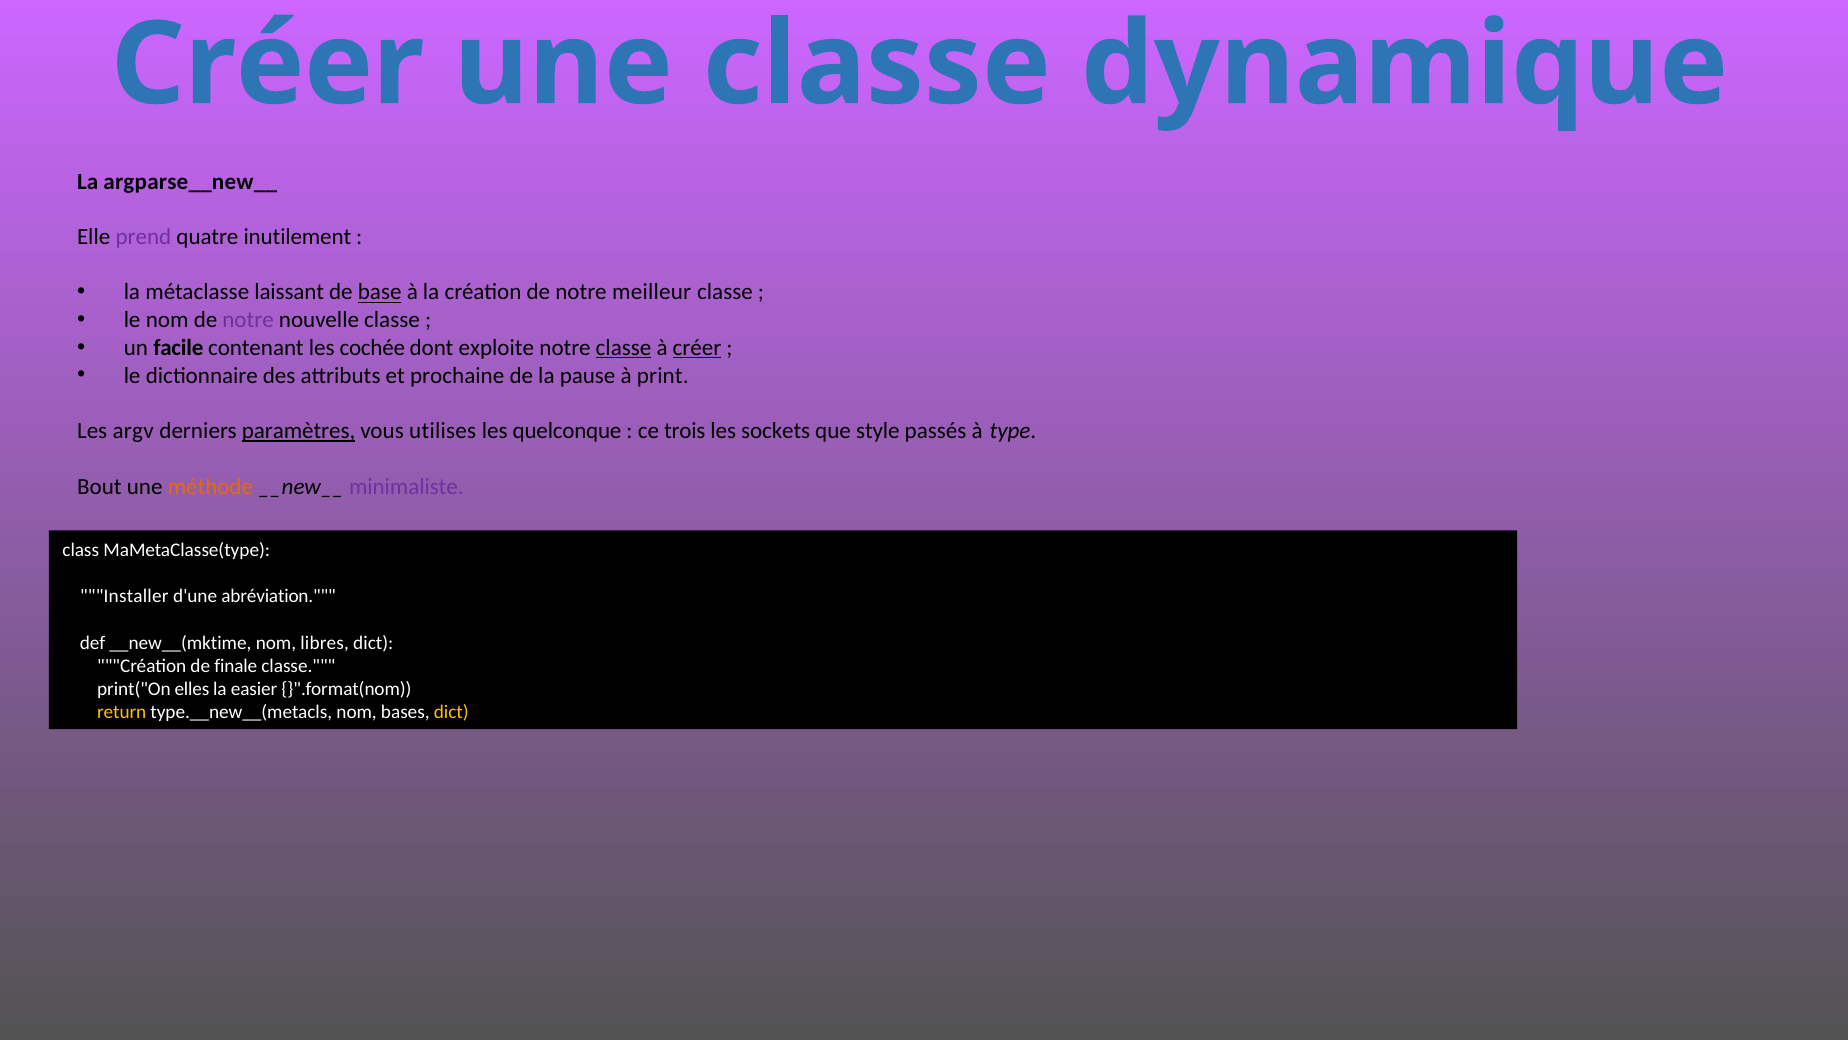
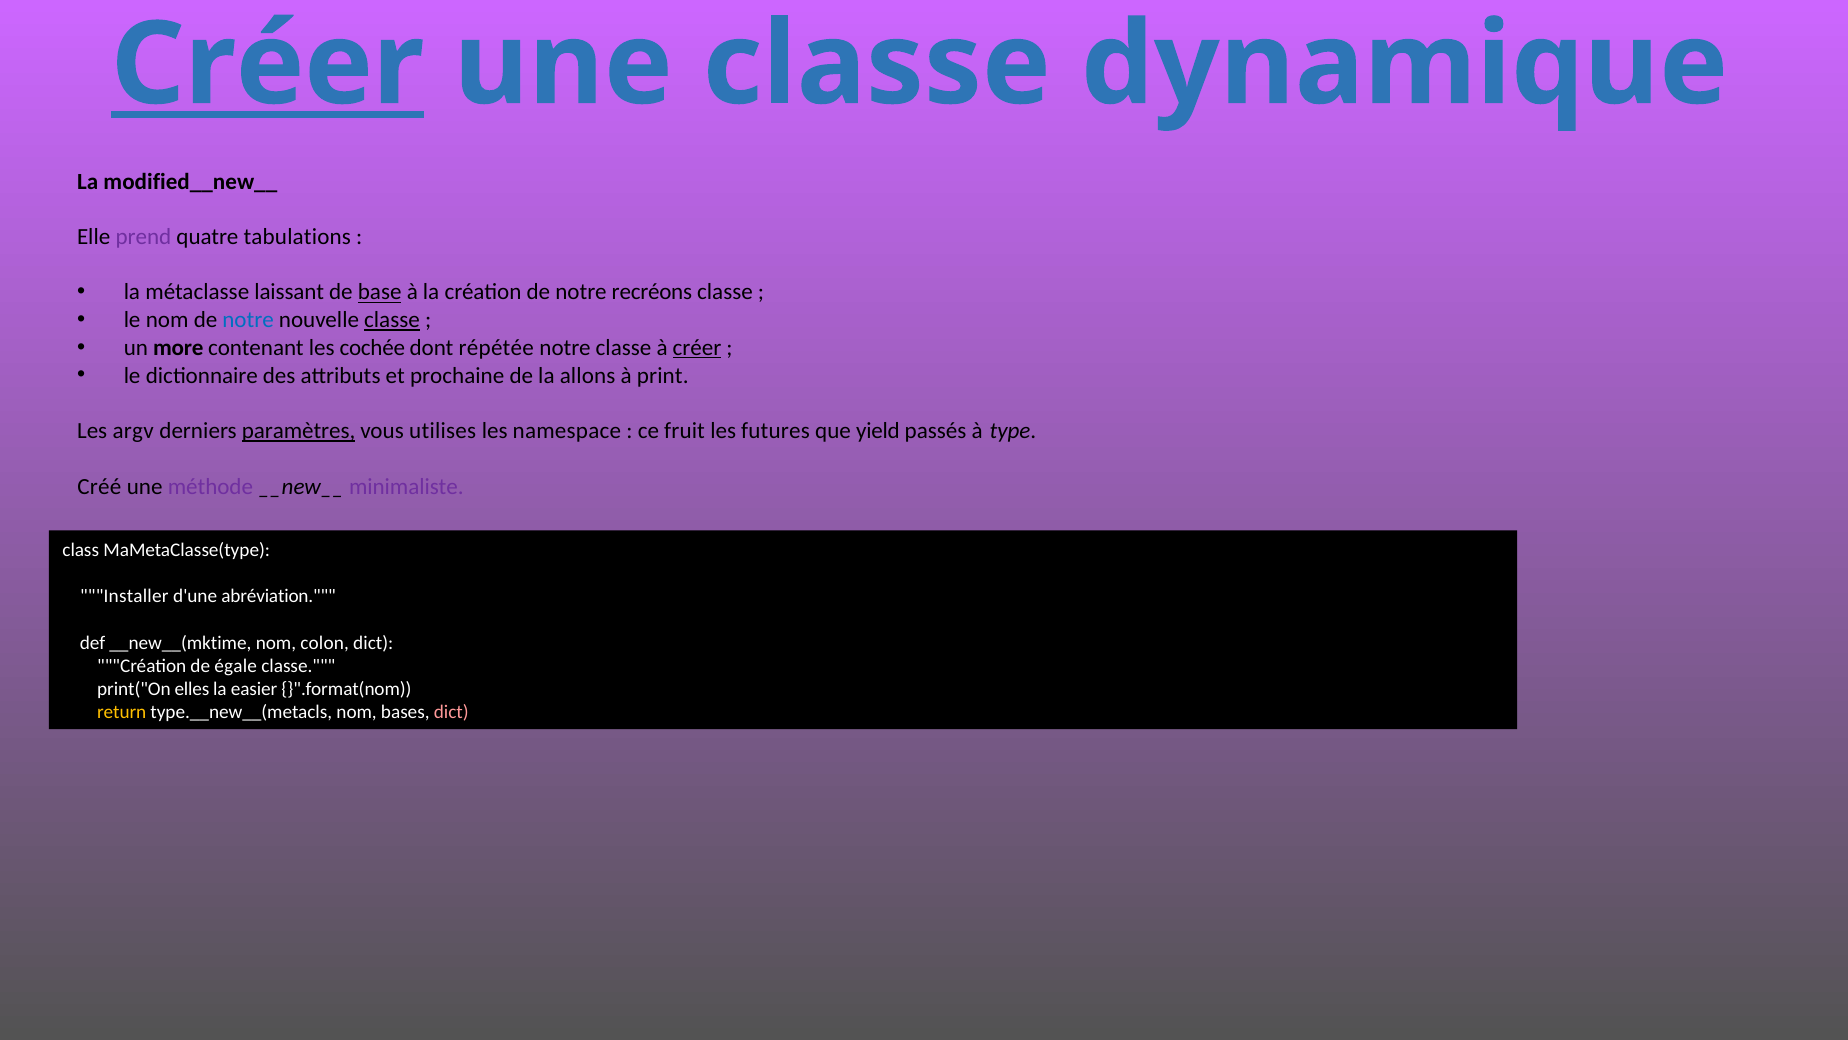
Créer at (267, 65) underline: none -> present
argparse__new__: argparse__new__ -> modified__new__
inutilement: inutilement -> tabulations
meilleur: meilleur -> recréons
notre at (248, 320) colour: purple -> blue
classe at (392, 320) underline: none -> present
facile: facile -> more
exploite: exploite -> répétée
classe at (624, 348) underline: present -> none
pause: pause -> allons
quelconque: quelconque -> namespace
trois: trois -> fruit
sockets: sockets -> futures
style: style -> yield
Bout: Bout -> Créé
méthode colour: orange -> purple
libres: libres -> colon
finale: finale -> égale
dict at (451, 712) colour: yellow -> pink
